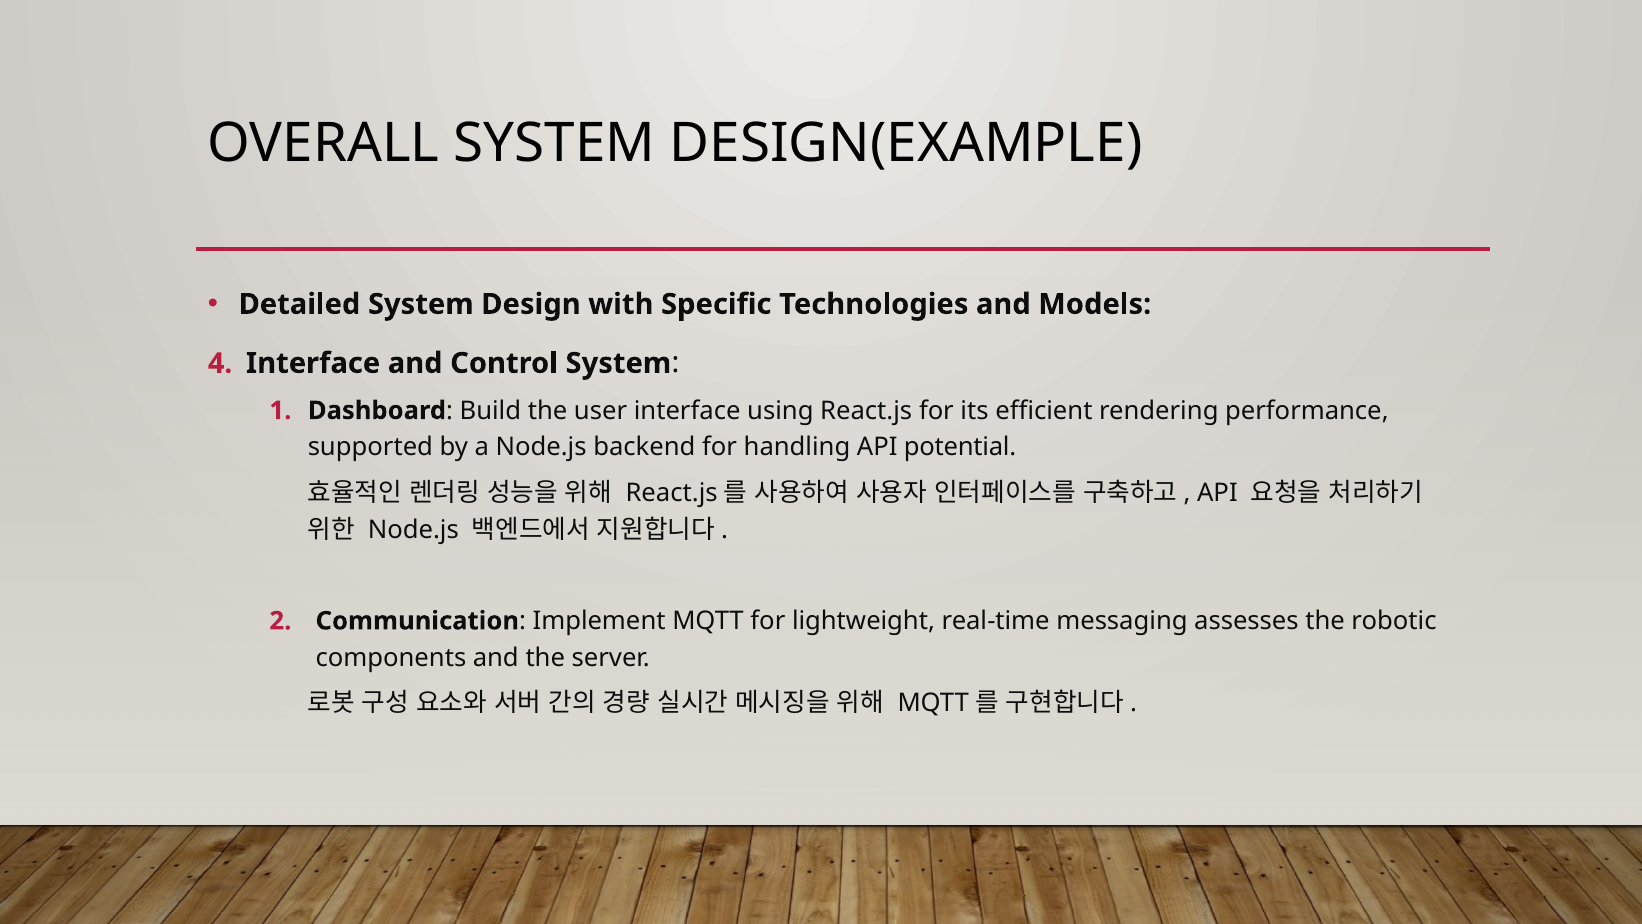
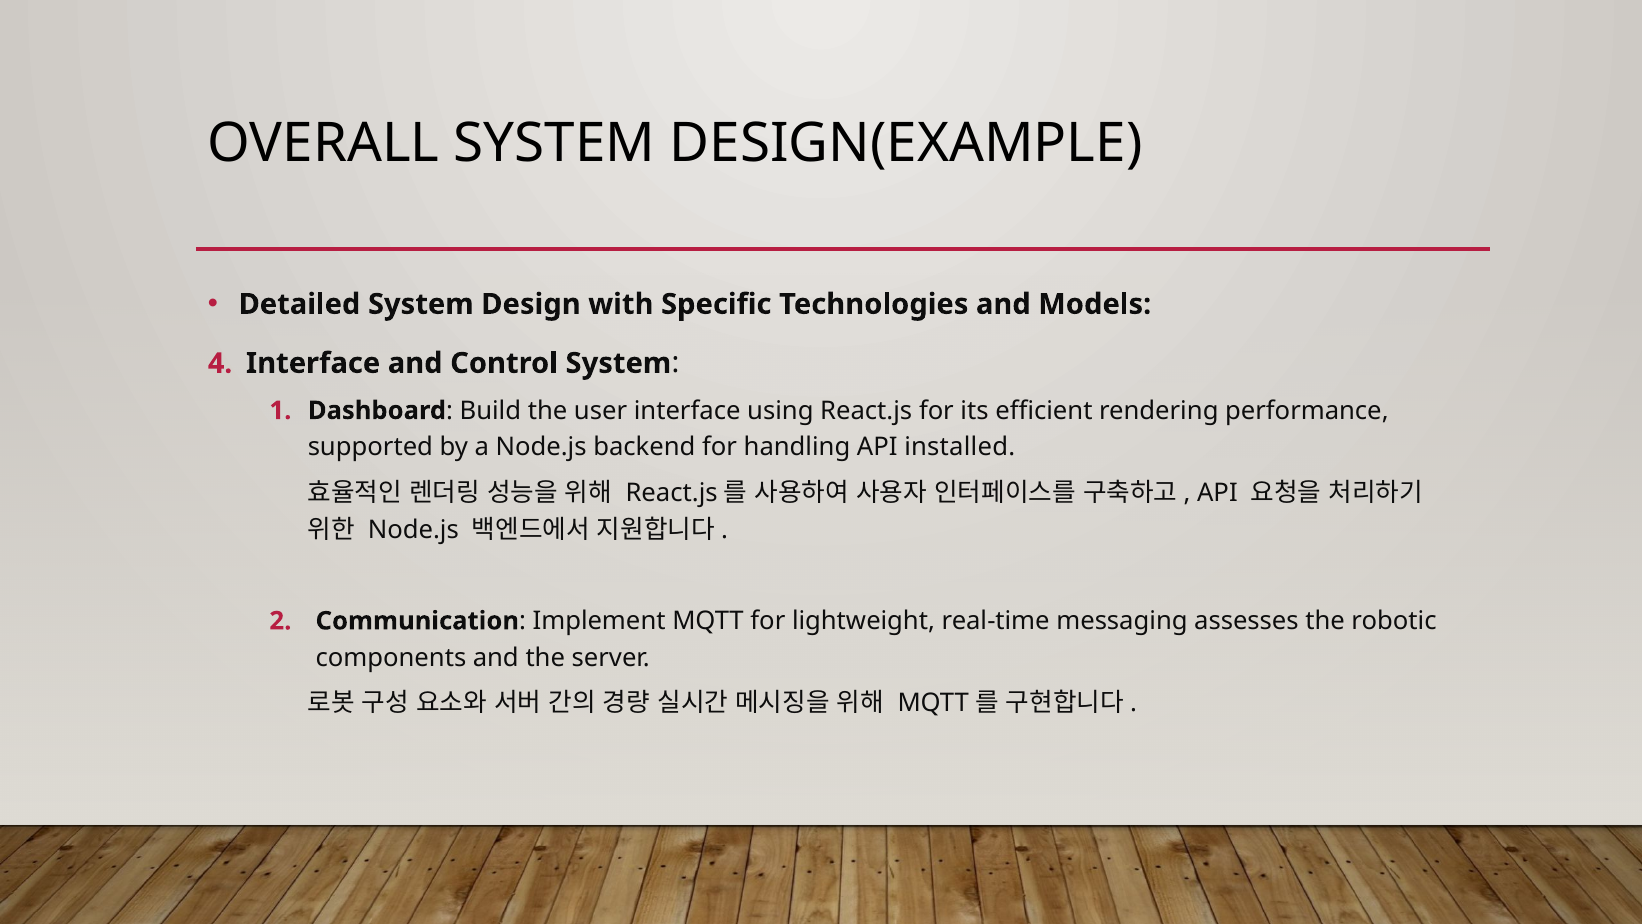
potential: potential -> installed
